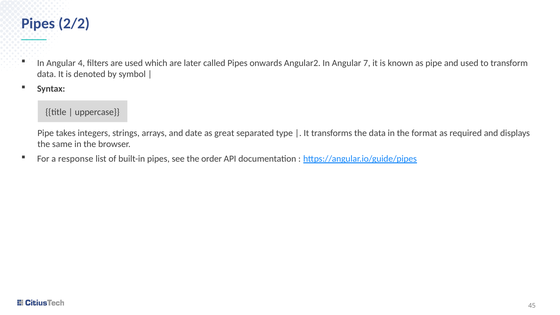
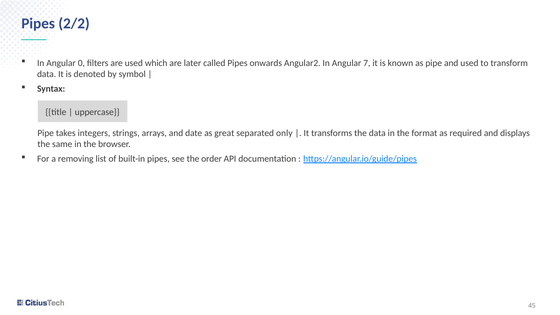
4: 4 -> 0
type: type -> only
response: response -> removing
